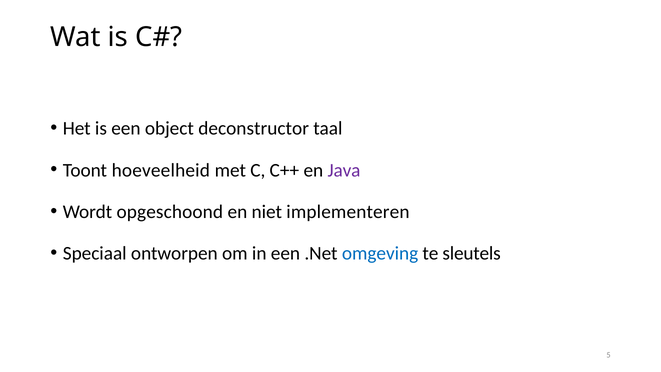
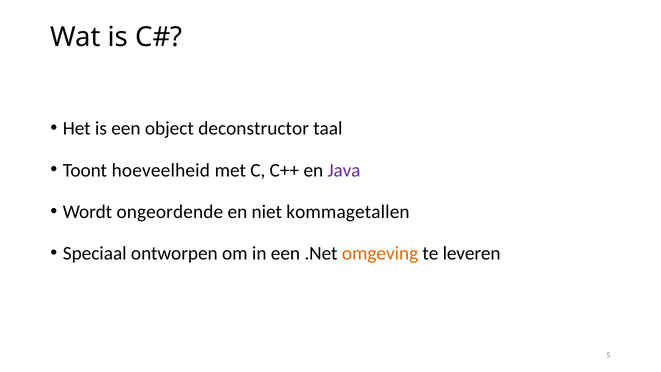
opgeschoond: opgeschoond -> ongeordende
implementeren: implementeren -> kommagetallen
omgeving colour: blue -> orange
sleutels: sleutels -> leveren
